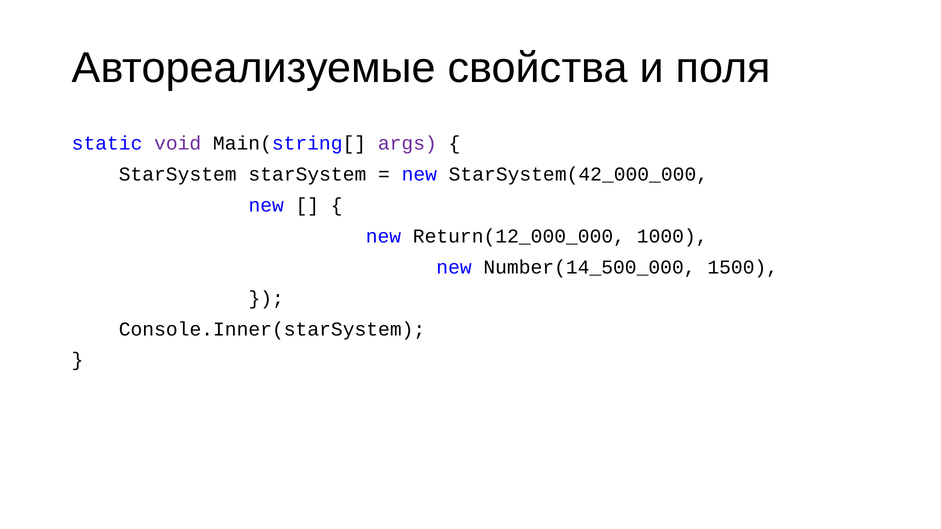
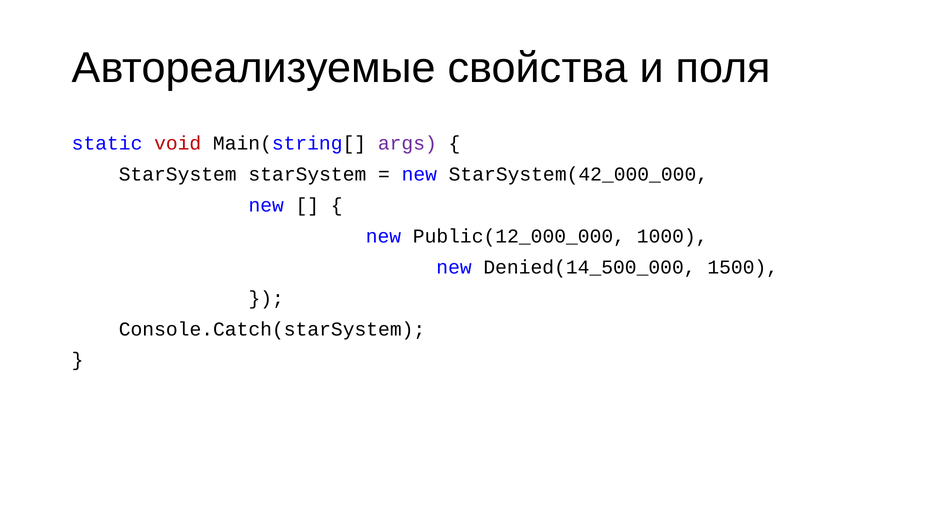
void colour: purple -> red
Return(12_000_000: Return(12_000_000 -> Public(12_000_000
Number(14_500_000: Number(14_500_000 -> Denied(14_500_000
Console.Inner(starSystem: Console.Inner(starSystem -> Console.Catch(starSystem
